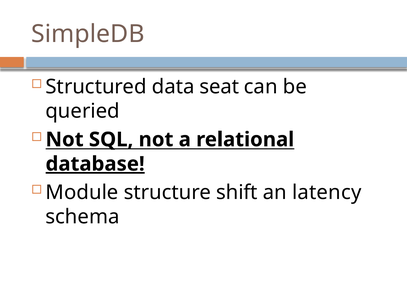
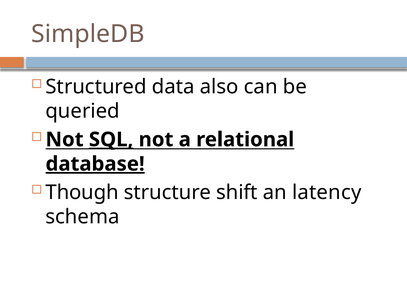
seat: seat -> also
SQL underline: none -> present
Module: Module -> Though
